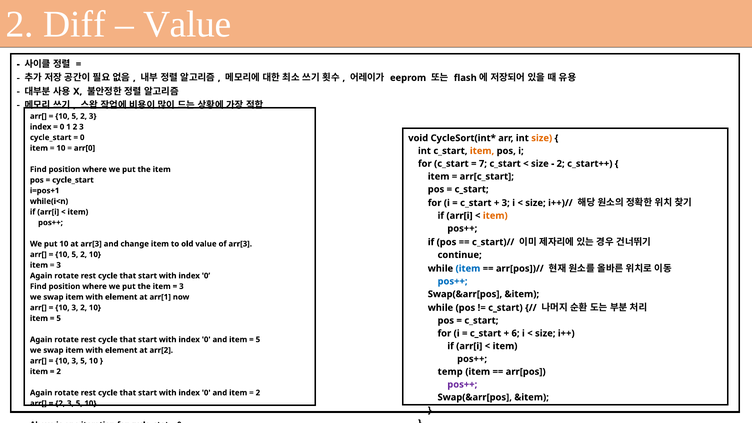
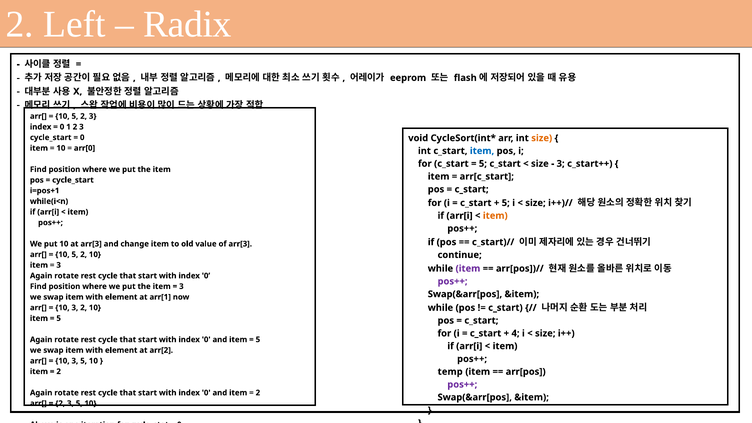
Diff: Diff -> Left
Value at (187, 24): Value -> Radix
item at (482, 151) colour: orange -> blue
7 at (483, 164): 7 -> 5
2 at (561, 164): 2 -> 3
3 at (506, 203): 3 -> 5
item at (468, 269) colour: blue -> purple
pos++ at (453, 281) colour: blue -> purple
6: 6 -> 4
